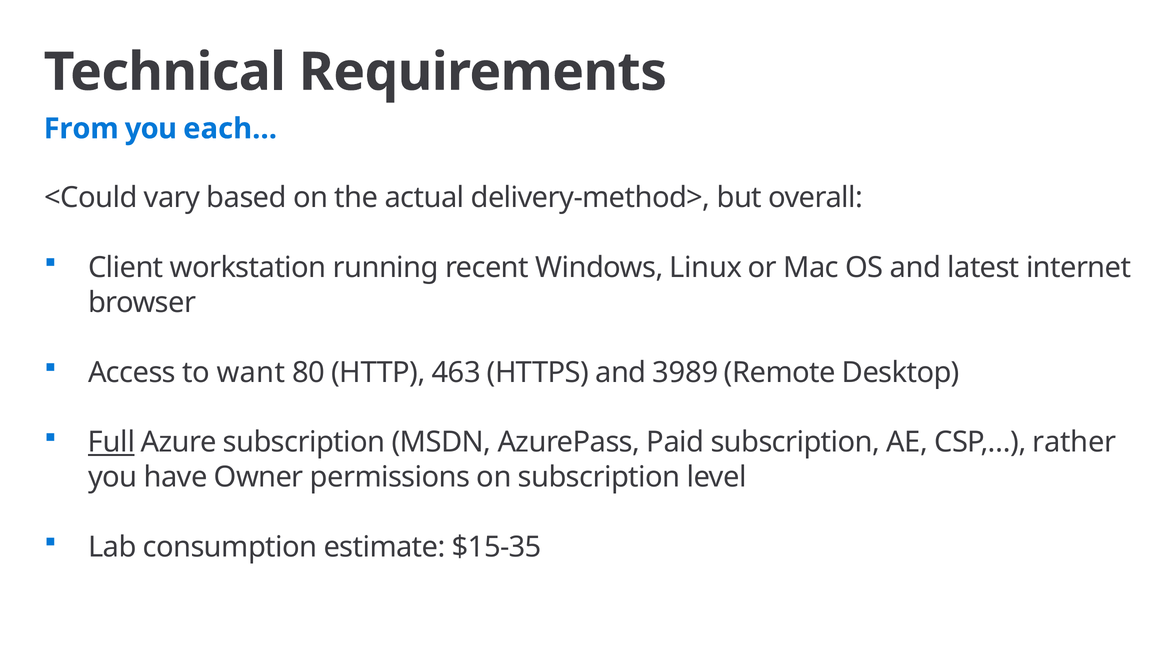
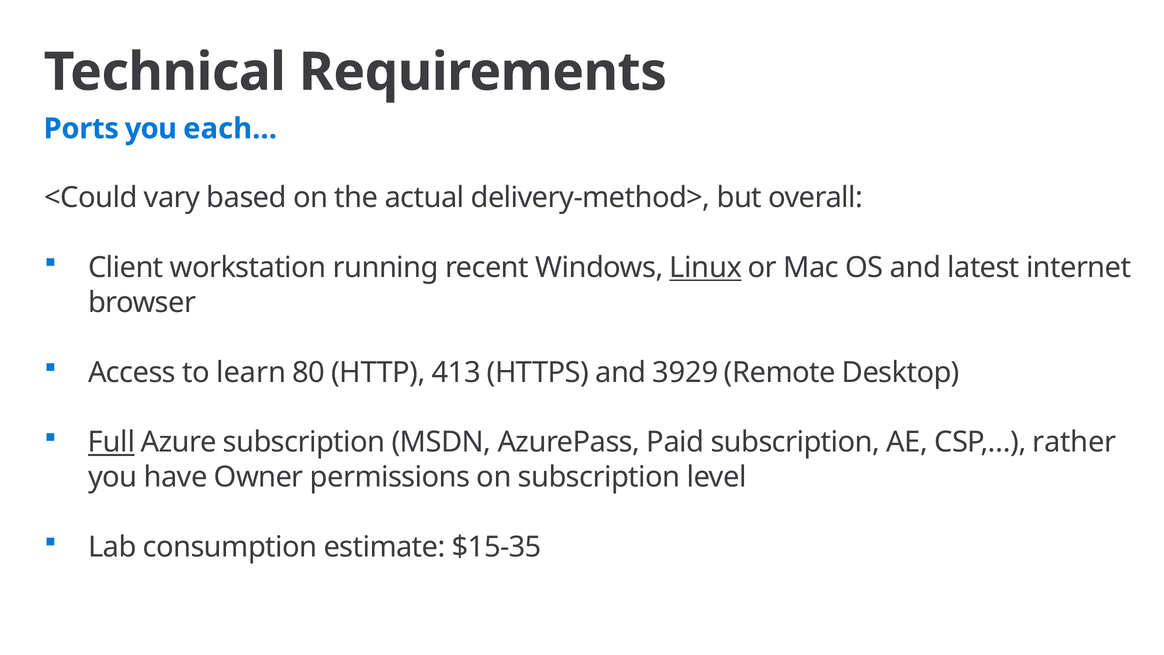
From: From -> Ports
Linux underline: none -> present
want: want -> learn
463: 463 -> 413
3989: 3989 -> 3929
